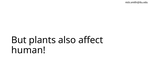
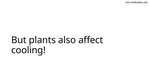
human: human -> cooling
